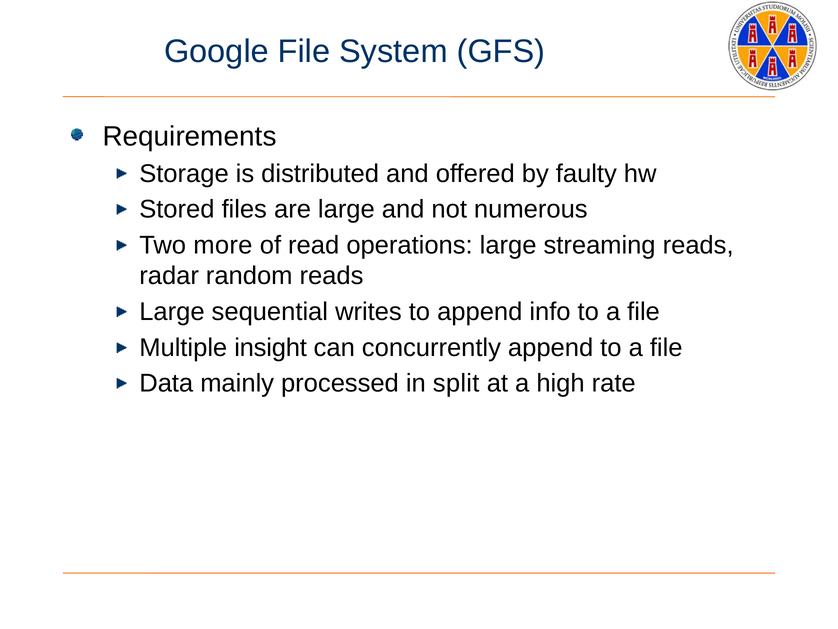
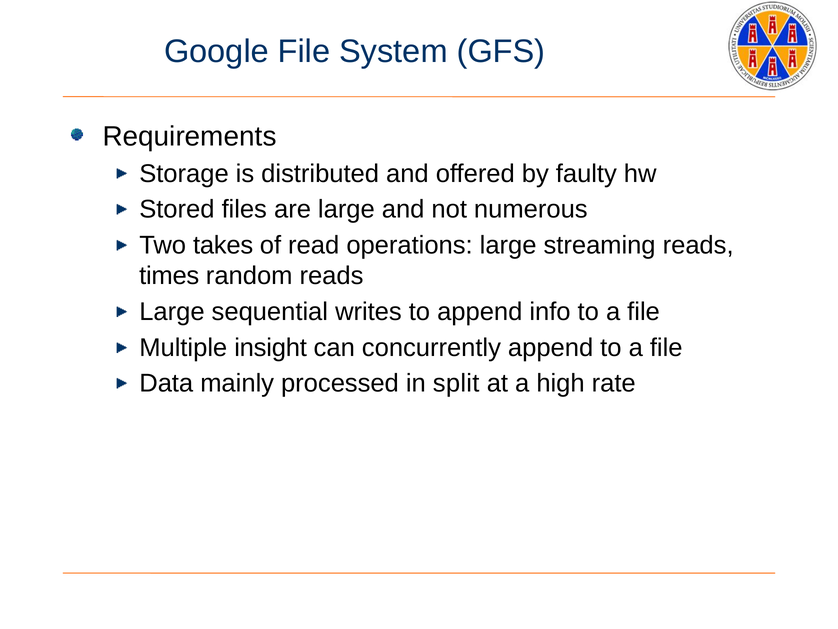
more: more -> takes
radar: radar -> times
